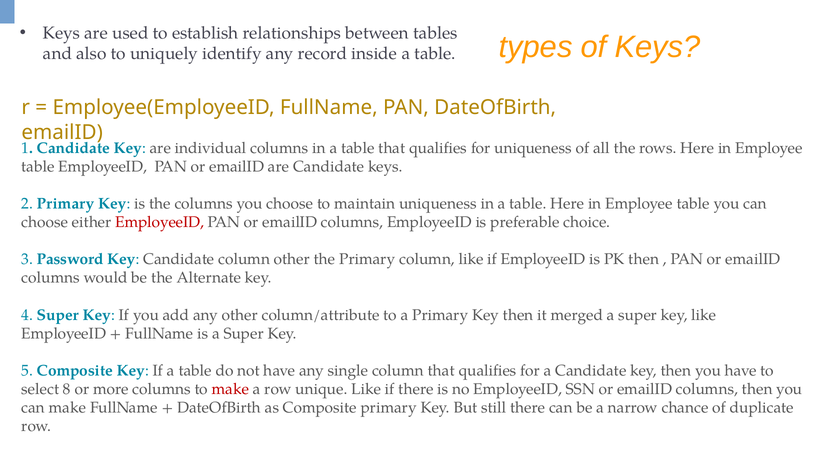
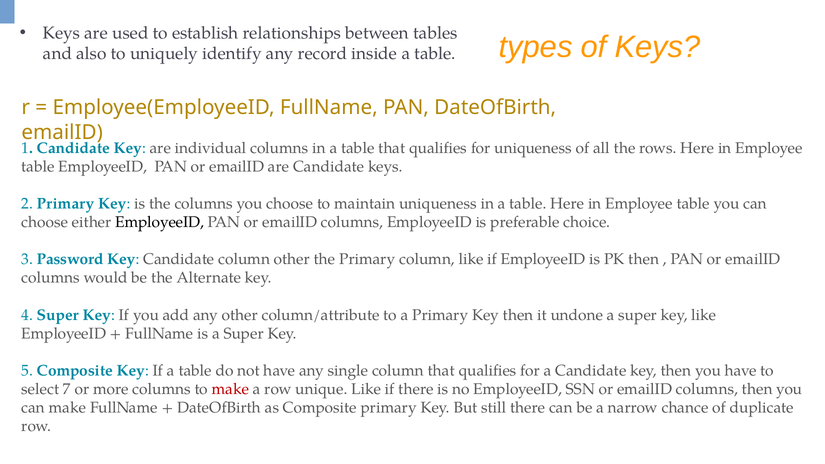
EmployeeID at (160, 222) colour: red -> black
merged: merged -> undone
8: 8 -> 7
